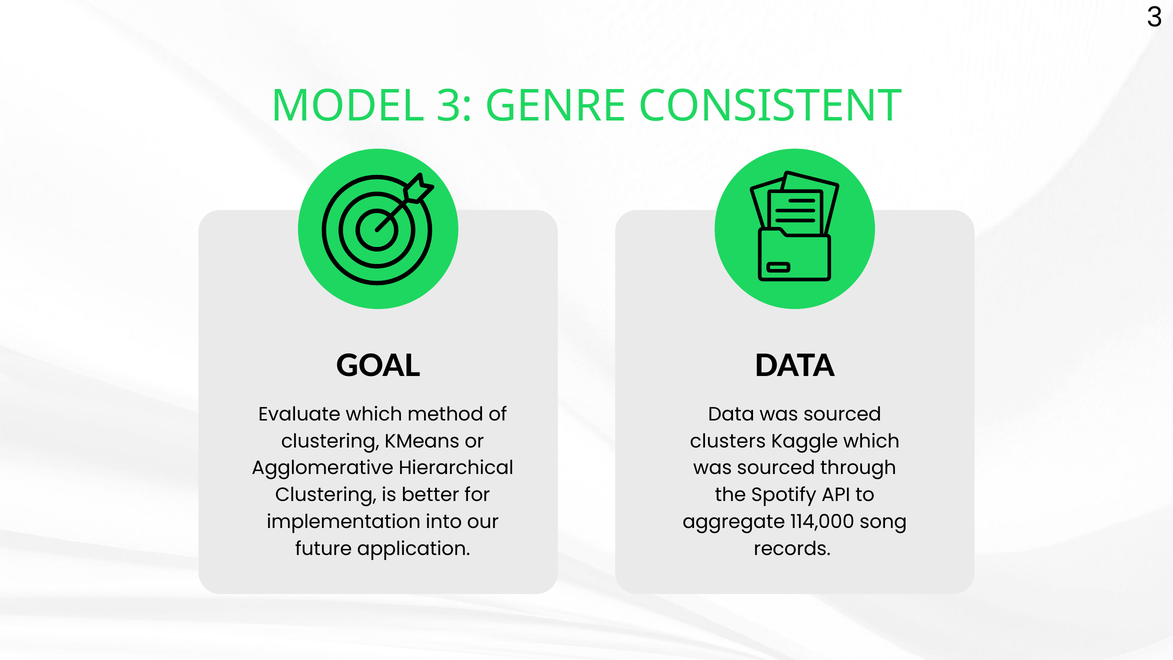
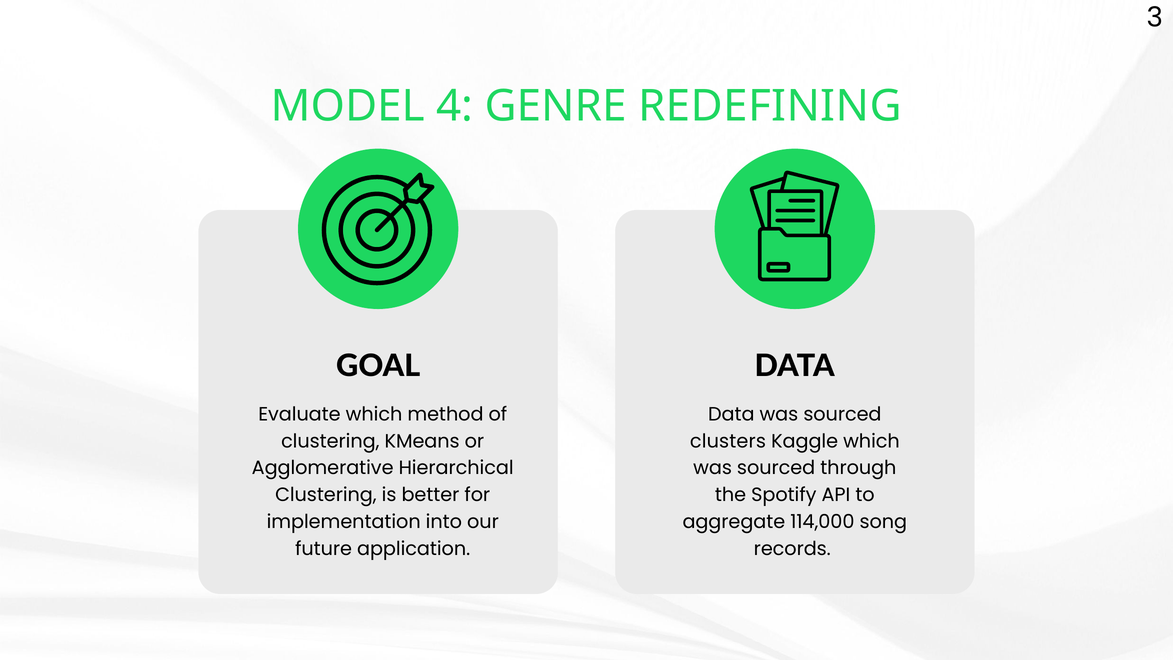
MODEL 3: 3 -> 4
CONSISTENT: CONSISTENT -> REDEFINING
